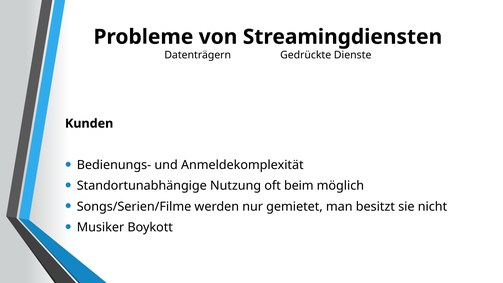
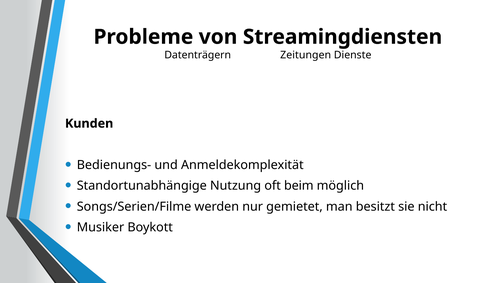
Gedrückte: Gedrückte -> Zeitungen
